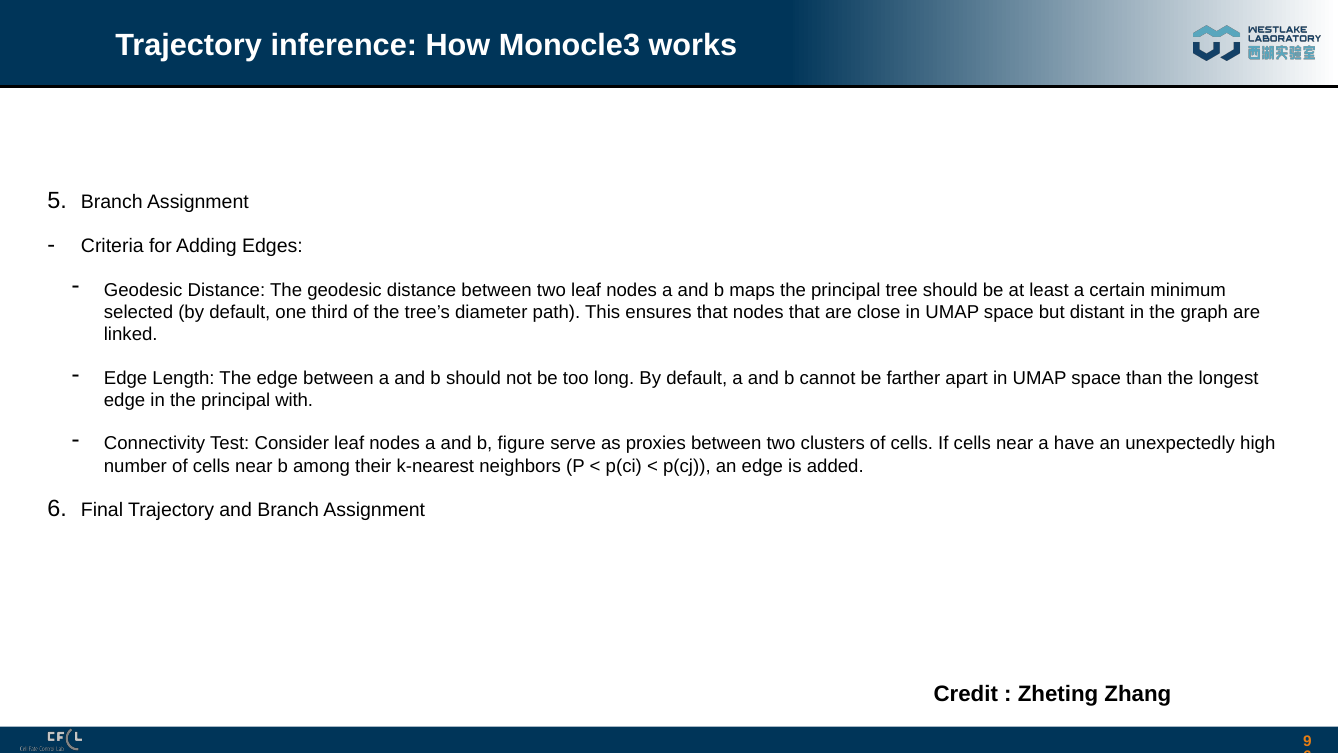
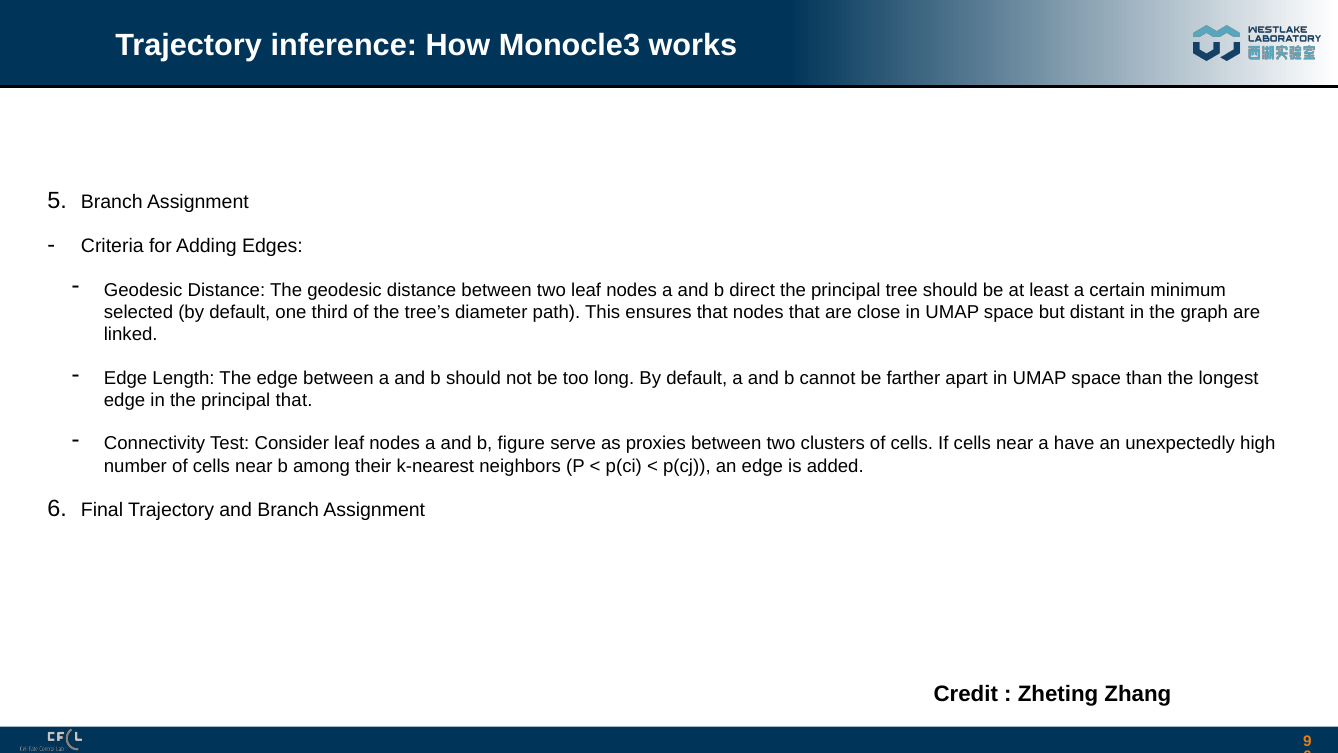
maps: maps -> direct
principal with: with -> that
